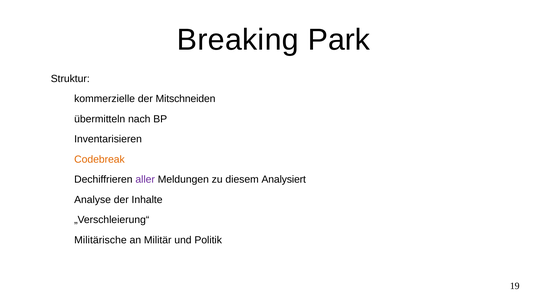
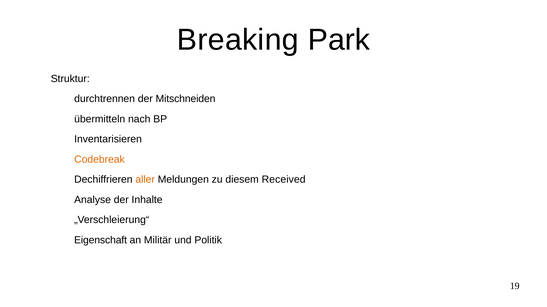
kommerzielle: kommerzielle -> durchtrennen
aller colour: purple -> orange
Analysiert: Analysiert -> Received
Militärische: Militärische -> Eigenschaft
